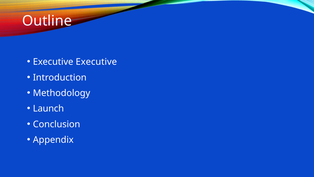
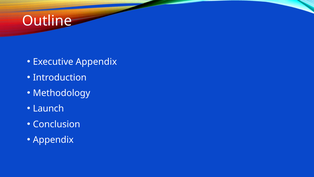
Executive Executive: Executive -> Appendix
